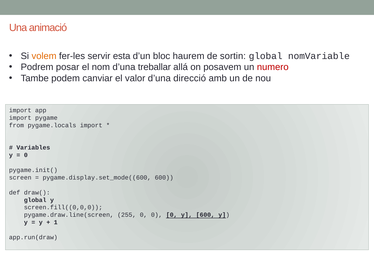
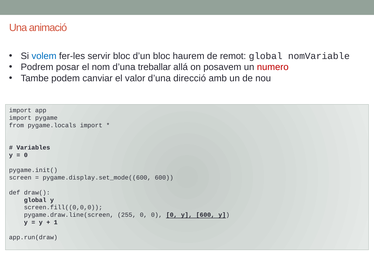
volem colour: orange -> blue
servir esta: esta -> bloc
sortin: sortin -> remot
